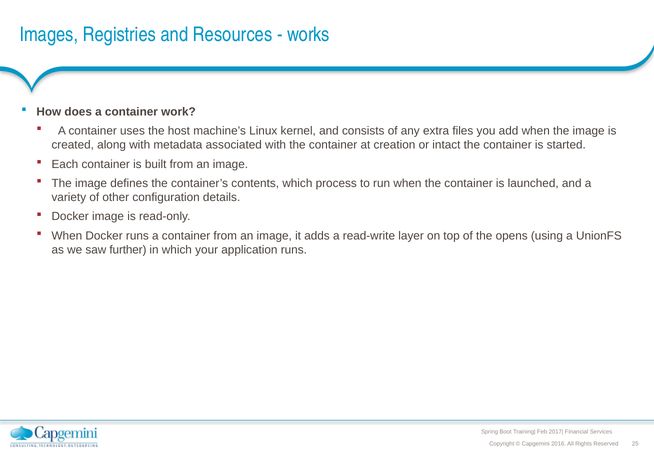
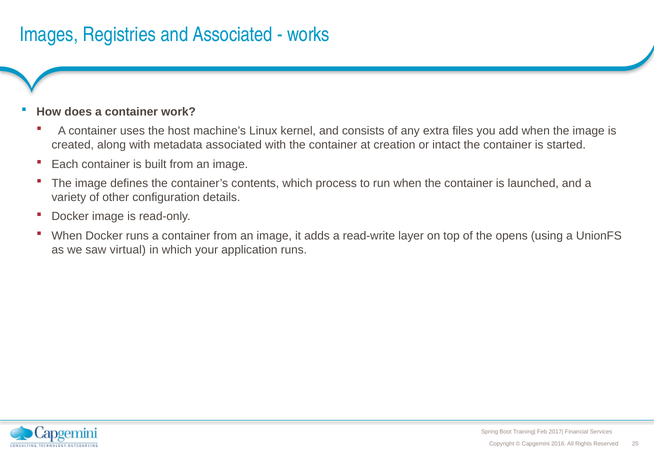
and Resources: Resources -> Associated
further: further -> virtual
